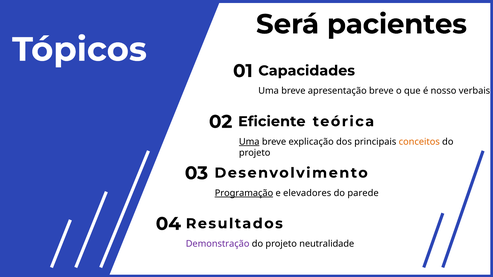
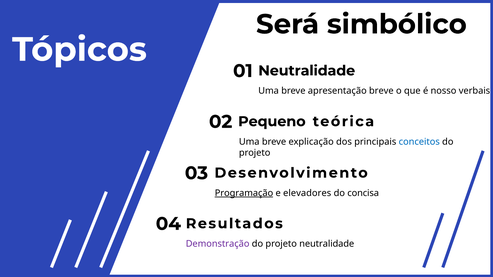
pacientes: pacientes -> simbólico
01 Capacidades: Capacidades -> Neutralidade
Eficiente: Eficiente -> Pequeno
Uma at (249, 142) underline: present -> none
conceitos colour: orange -> blue
parede: parede -> concisa
